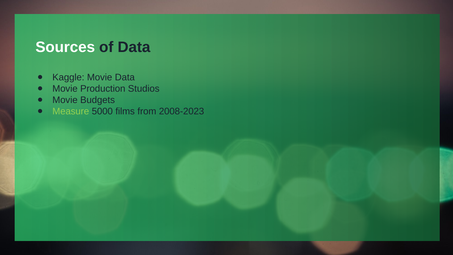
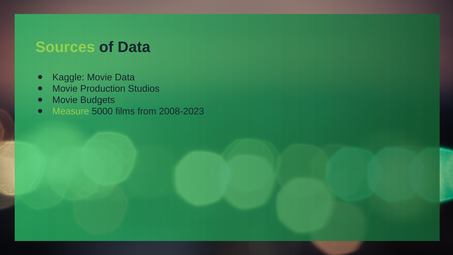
Sources colour: white -> light green
